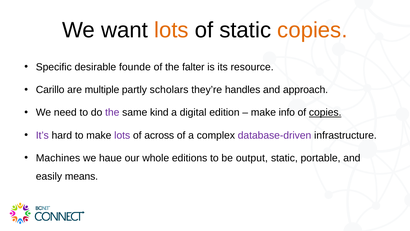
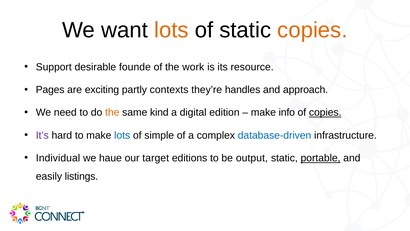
Specific: Specific -> Support
falter: falter -> work
Carillo: Carillo -> Pages
multiple: multiple -> exciting
scholars: scholars -> contexts
the at (112, 112) colour: purple -> orange
lots at (122, 135) colour: purple -> blue
across: across -> simple
database-driven colour: purple -> blue
Machines: Machines -> Individual
whole: whole -> target
portable underline: none -> present
means: means -> listings
